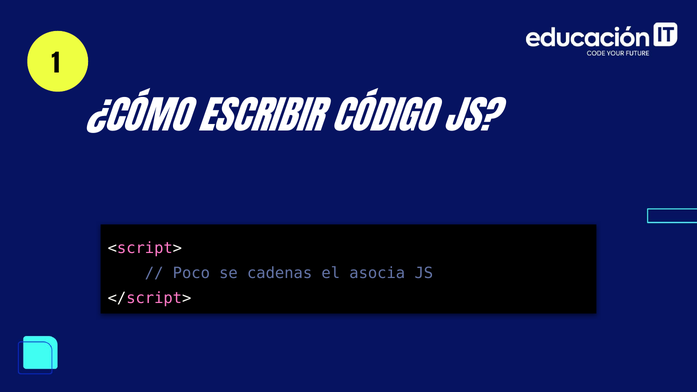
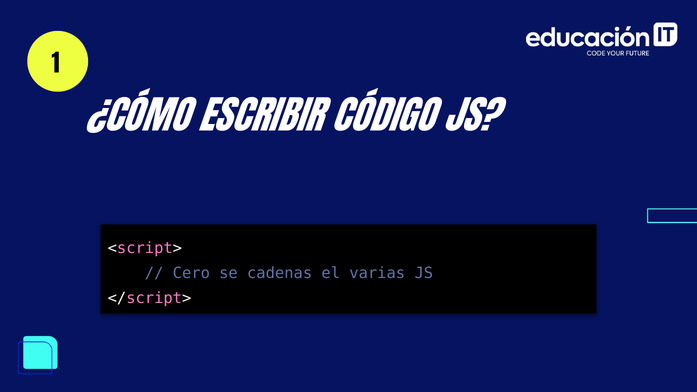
Poco: Poco -> Cero
asocia: asocia -> varias
